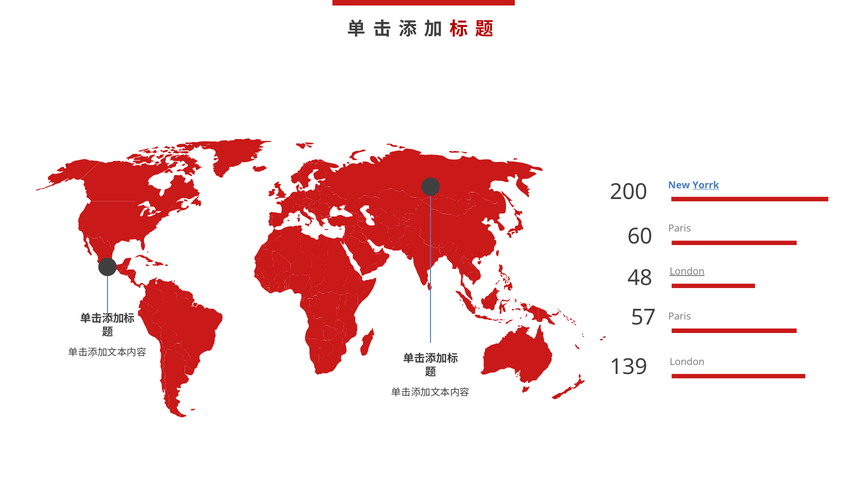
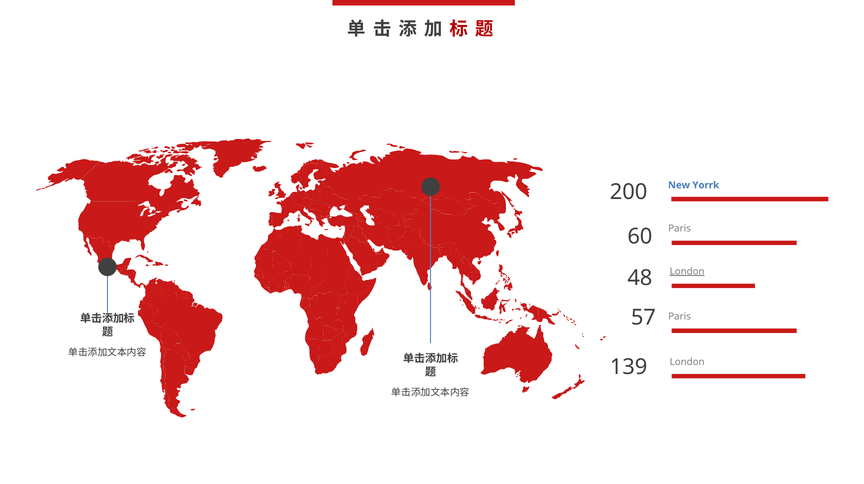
Yorrk underline: present -> none
